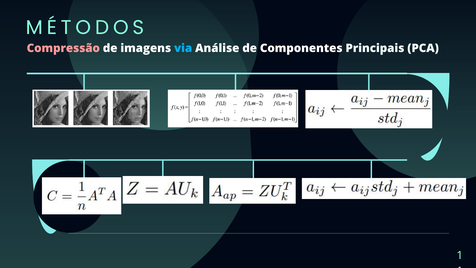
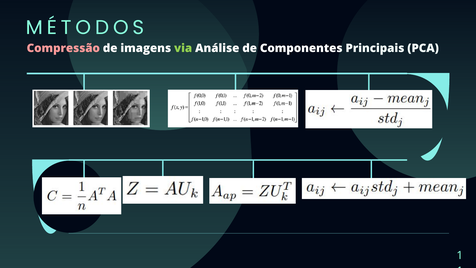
via colour: light blue -> light green
